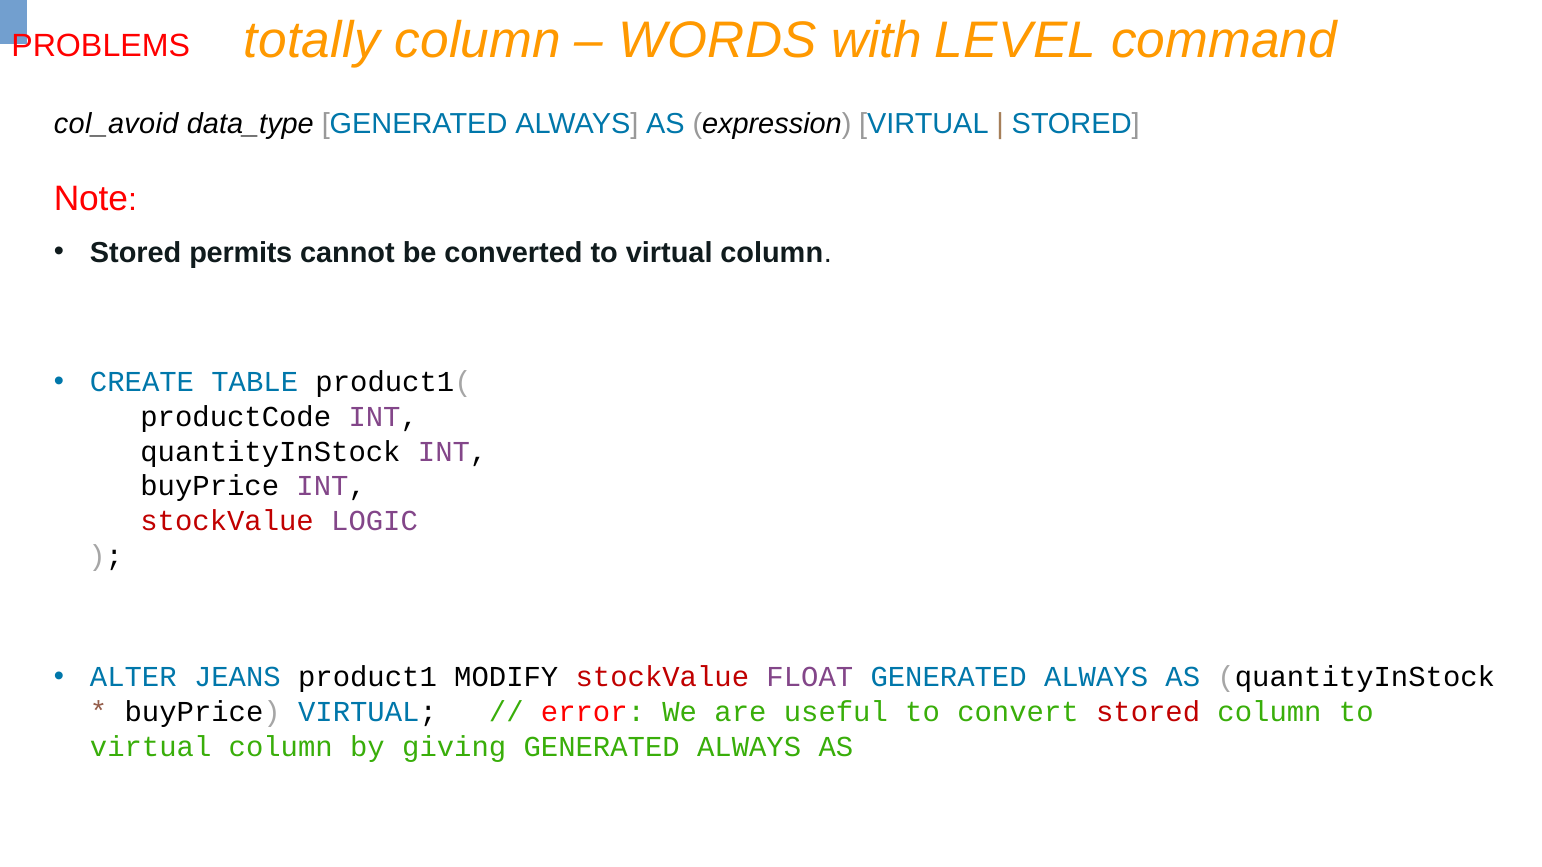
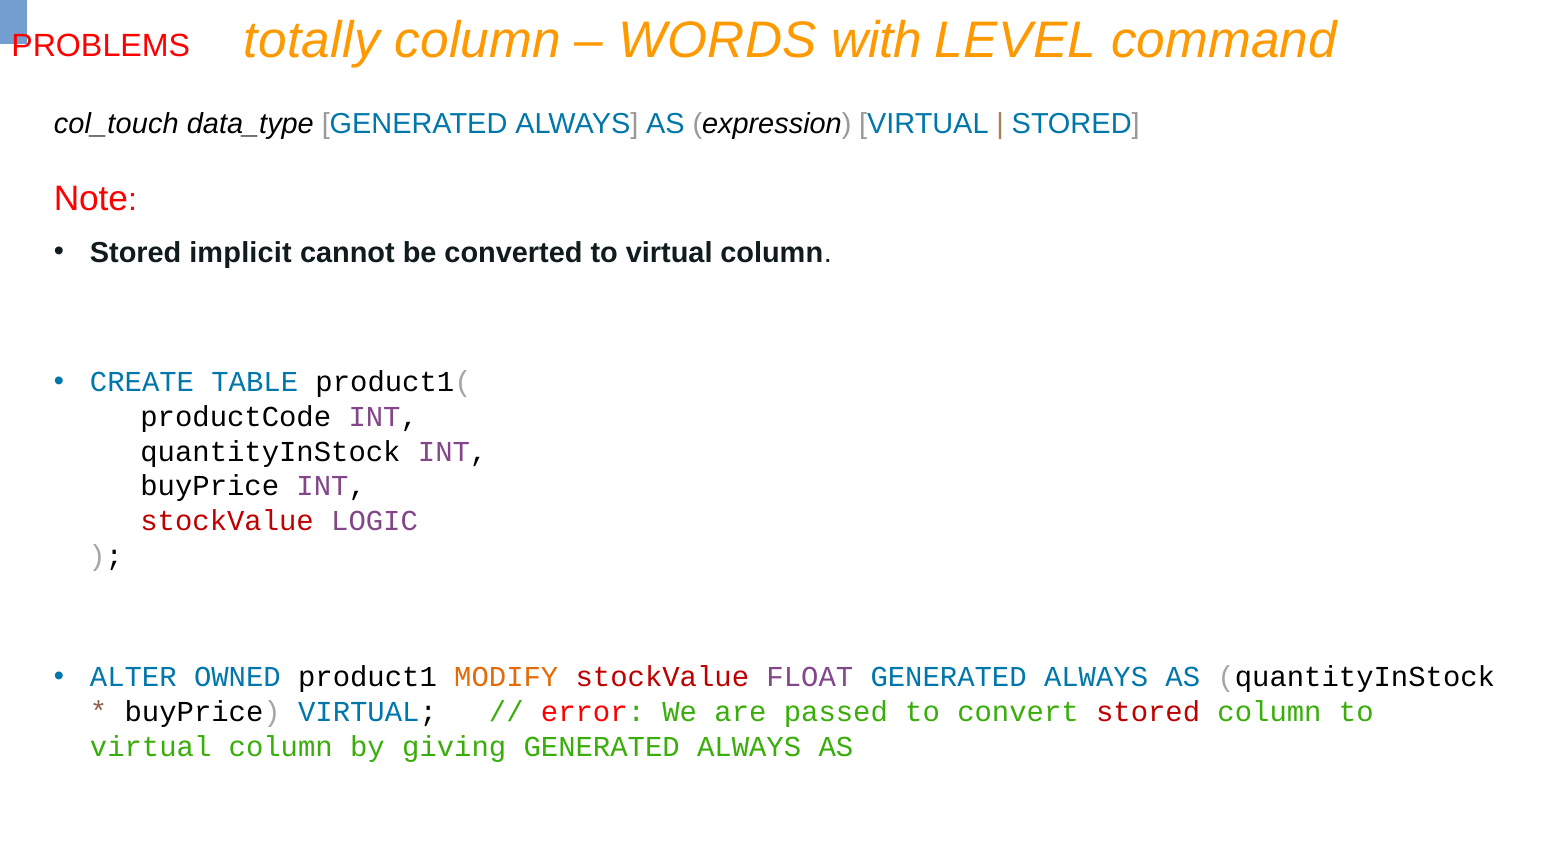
col_avoid: col_avoid -> col_touch
permits: permits -> implicit
JEANS: JEANS -> OWNED
MODIFY colour: black -> orange
useful: useful -> passed
